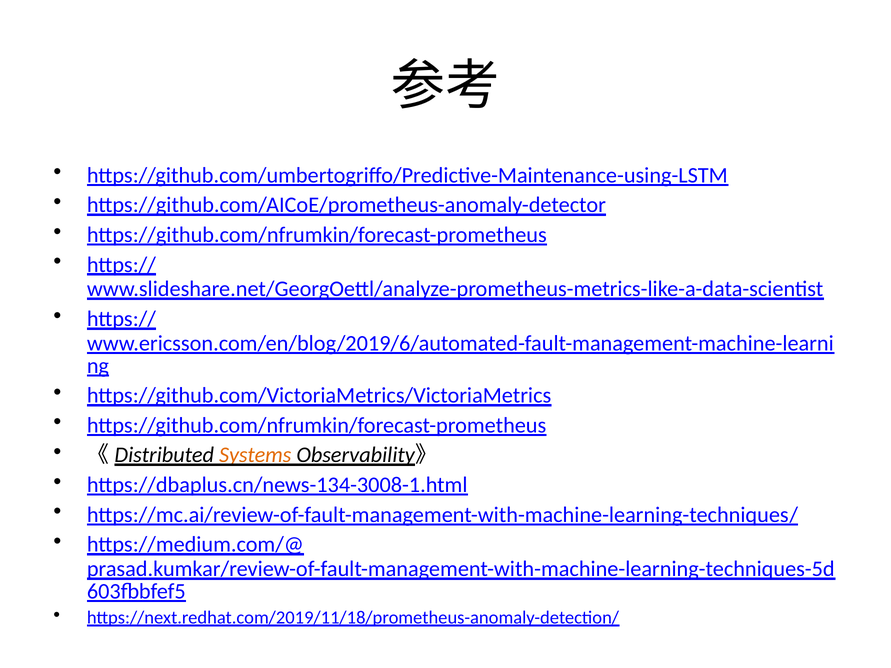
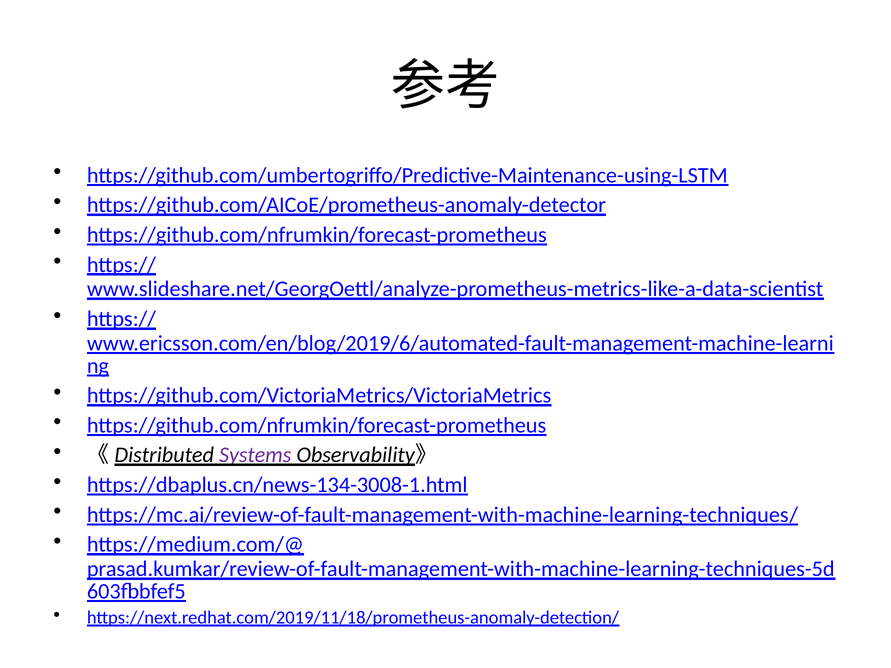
Systems colour: orange -> purple
